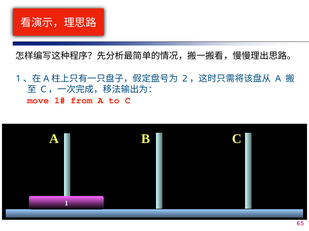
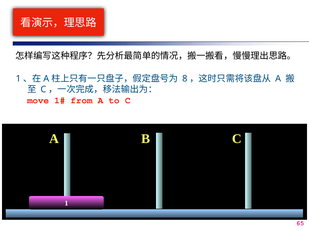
2: 2 -> 8
